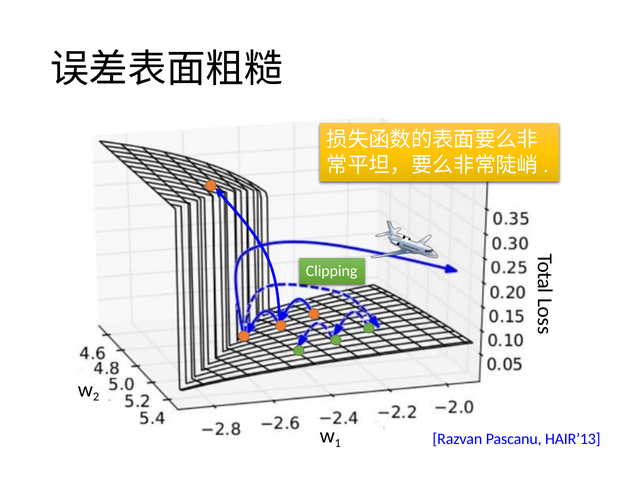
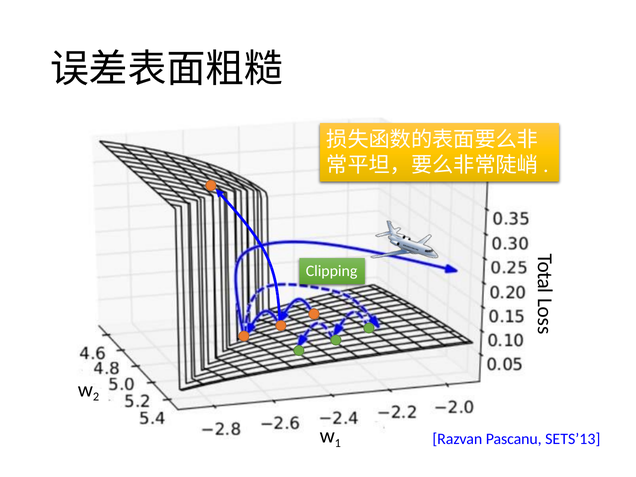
HAIR’13: HAIR’13 -> SETS’13
